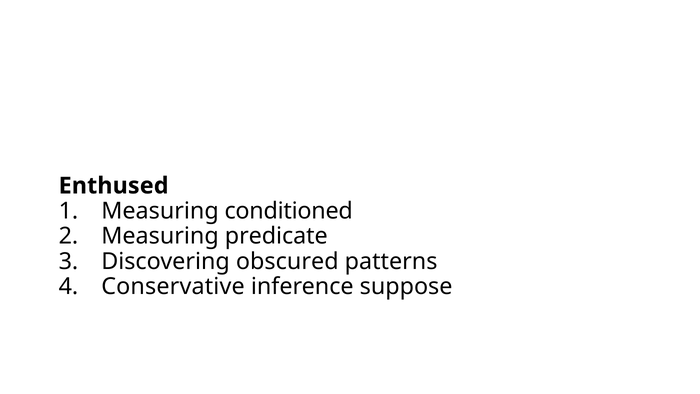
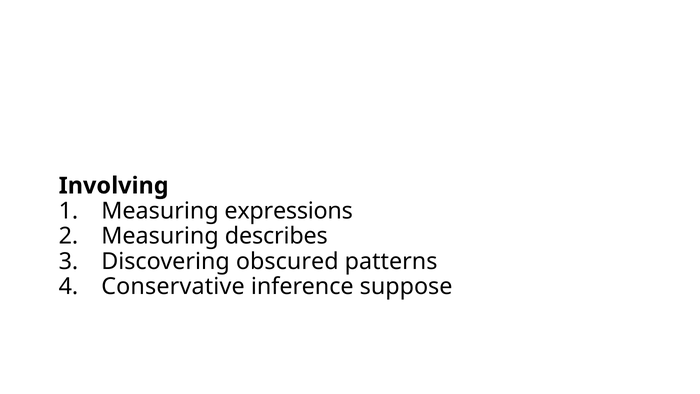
Enthused: Enthused -> Involving
conditioned: conditioned -> expressions
predicate: predicate -> describes
